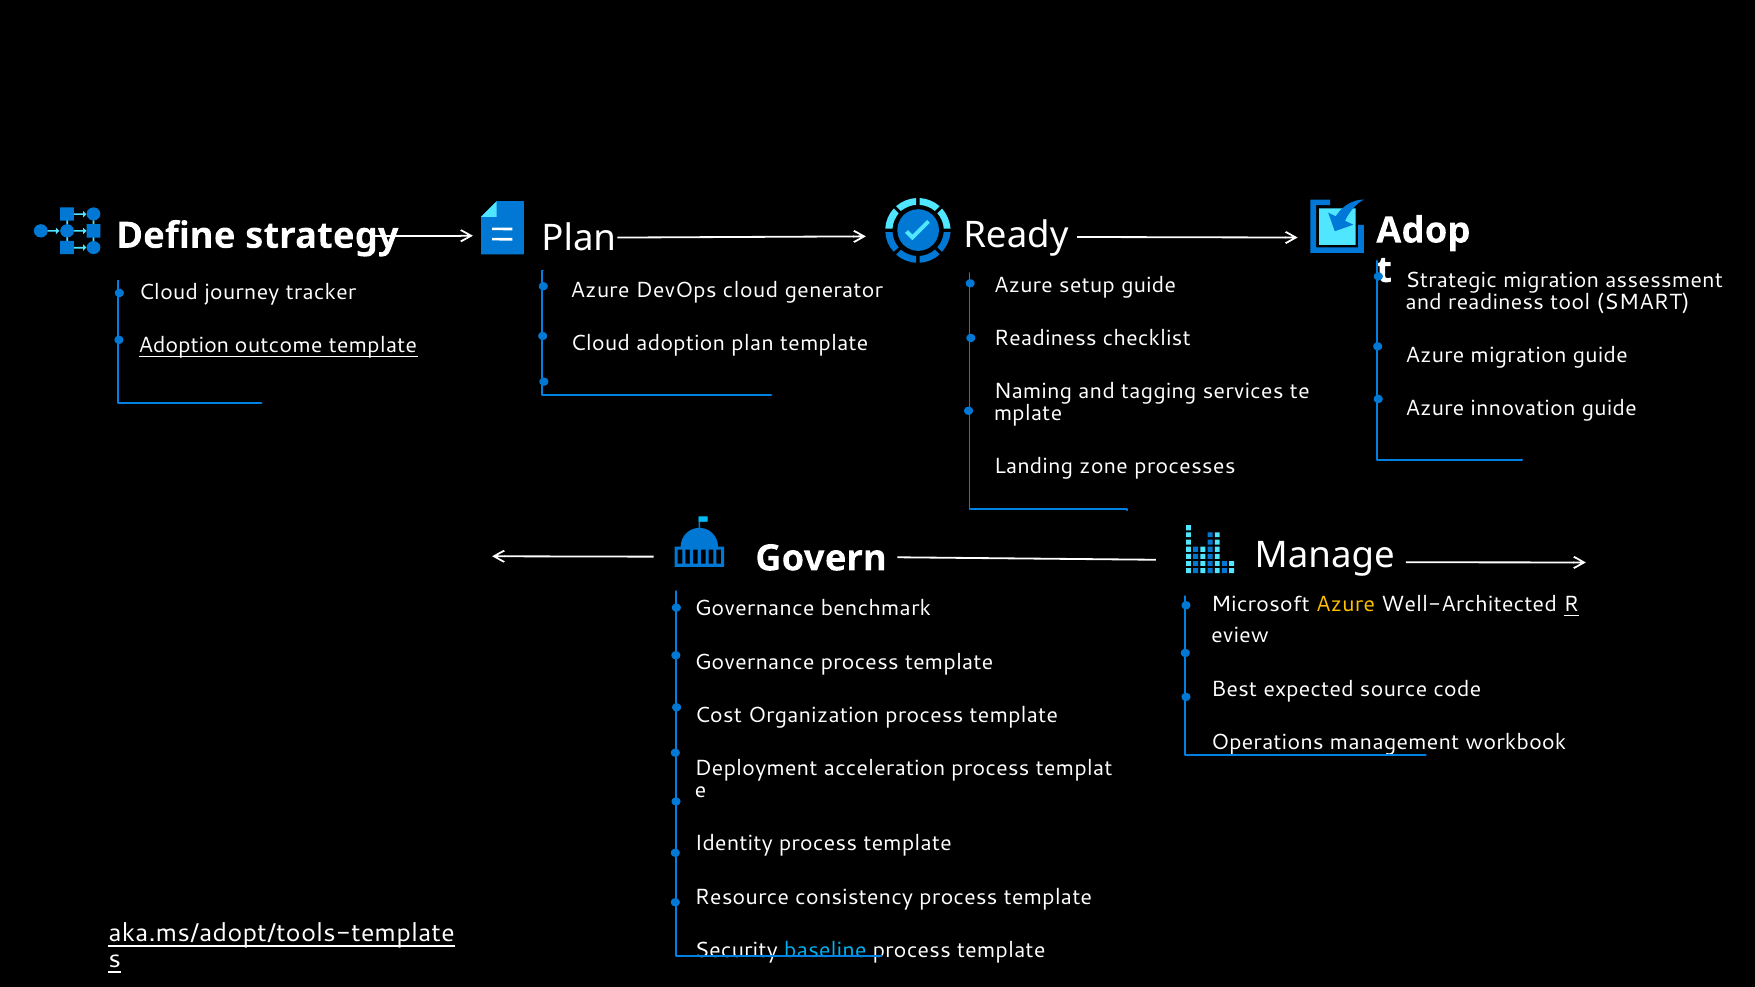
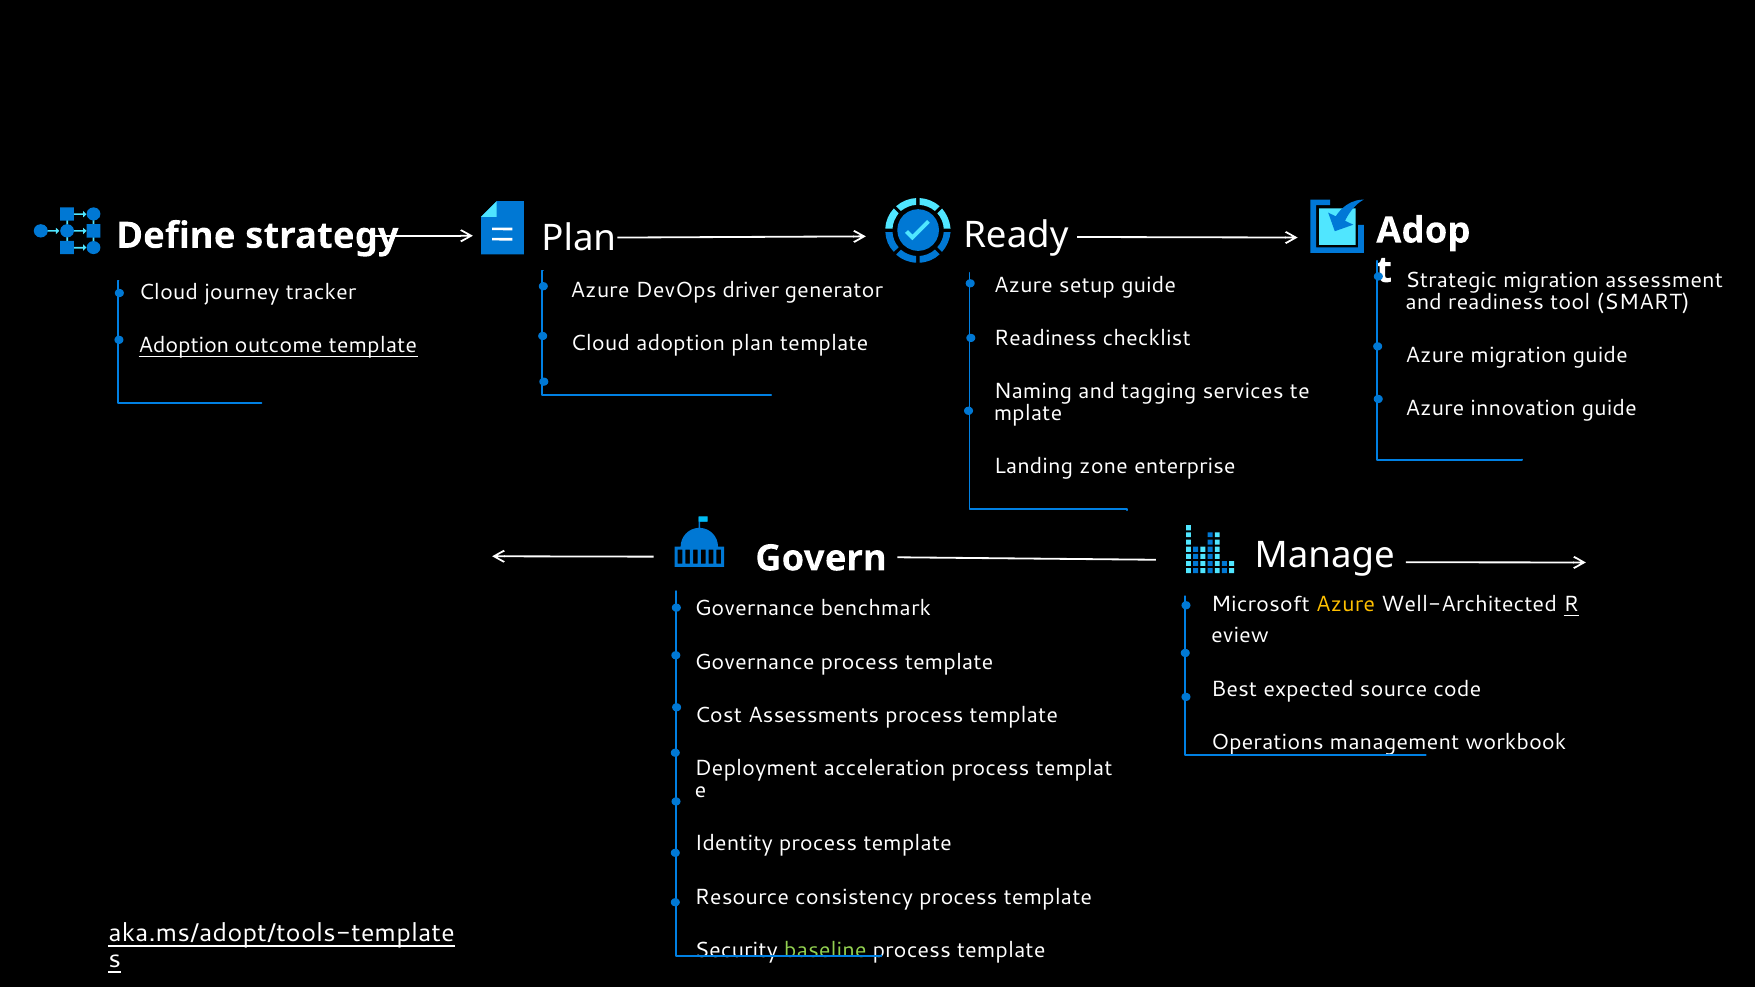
DevOps cloud: cloud -> driver
processes: processes -> enterprise
Cost Organization: Organization -> Assessments
baseline colour: light blue -> light green
